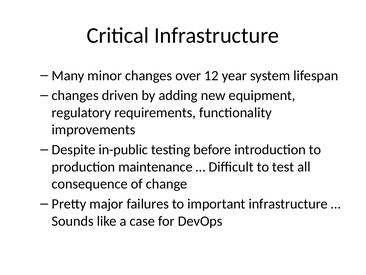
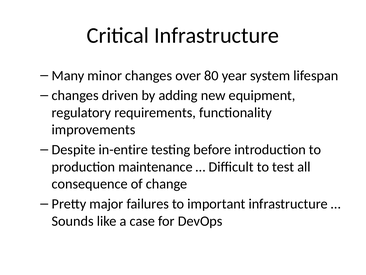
12: 12 -> 80
in-public: in-public -> in-entire
